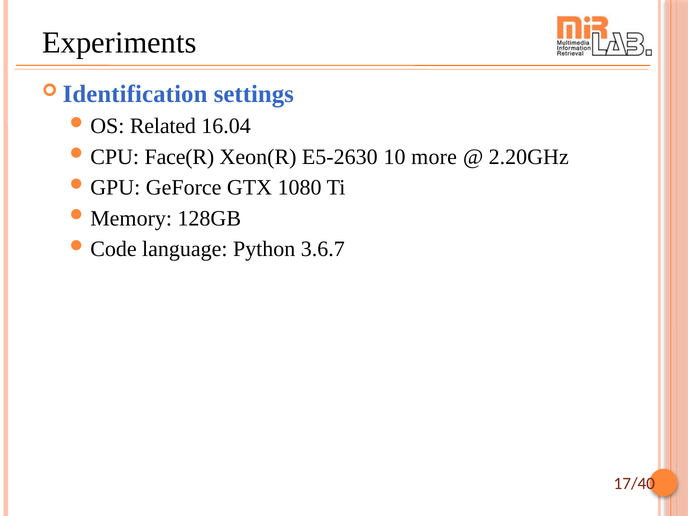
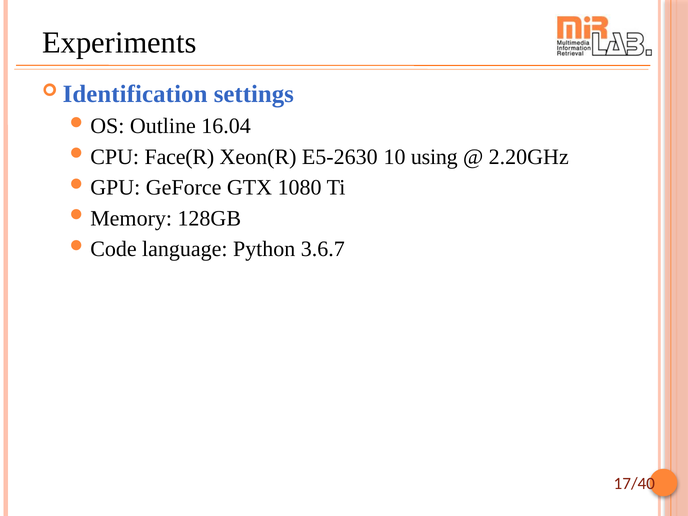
Related: Related -> Outline
more: more -> using
